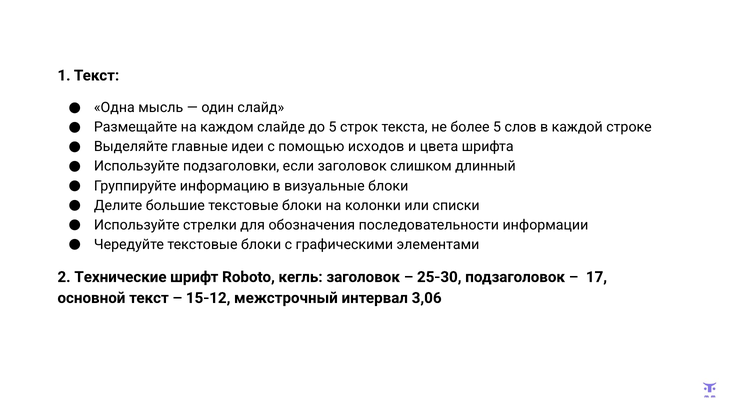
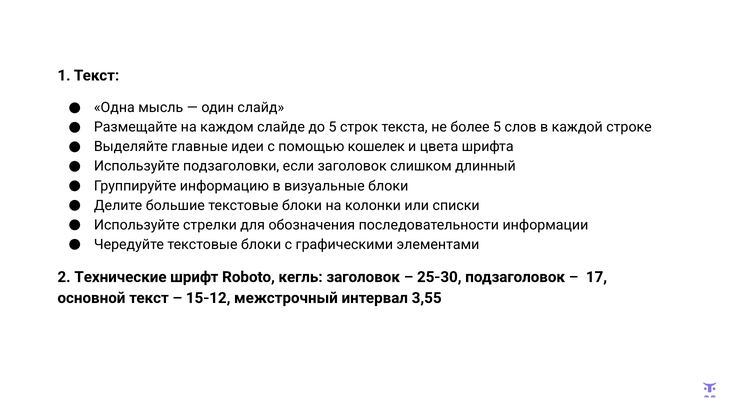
исходов: исходов -> кошелек
3,06: 3,06 -> 3,55
